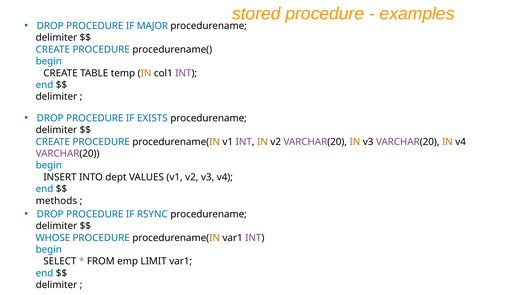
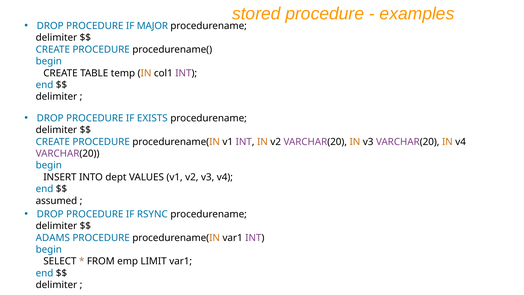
methods: methods -> assumed
WHOSE: WHOSE -> ADAMS
